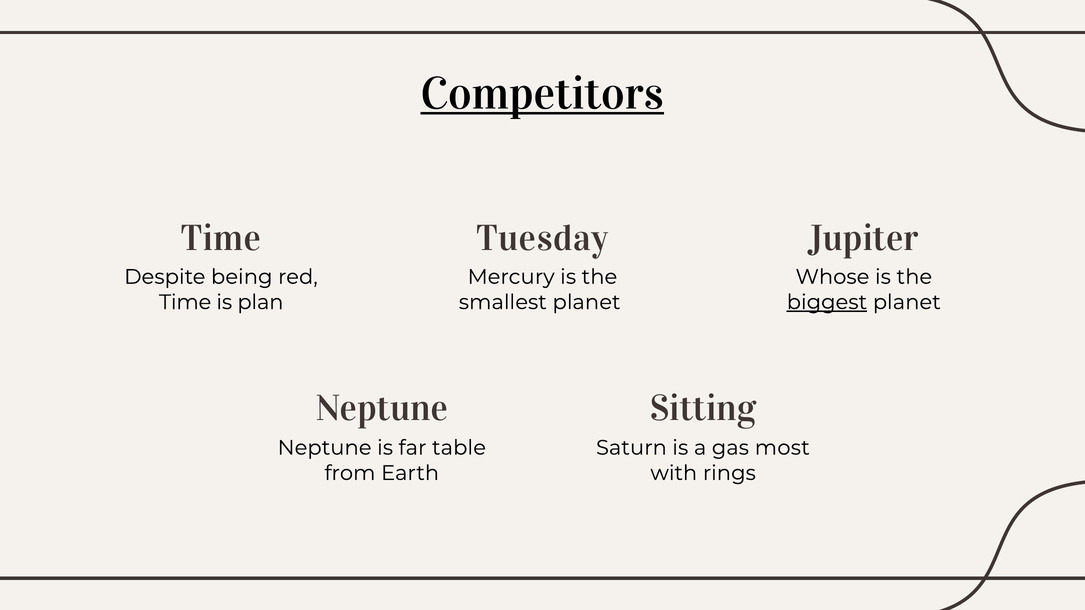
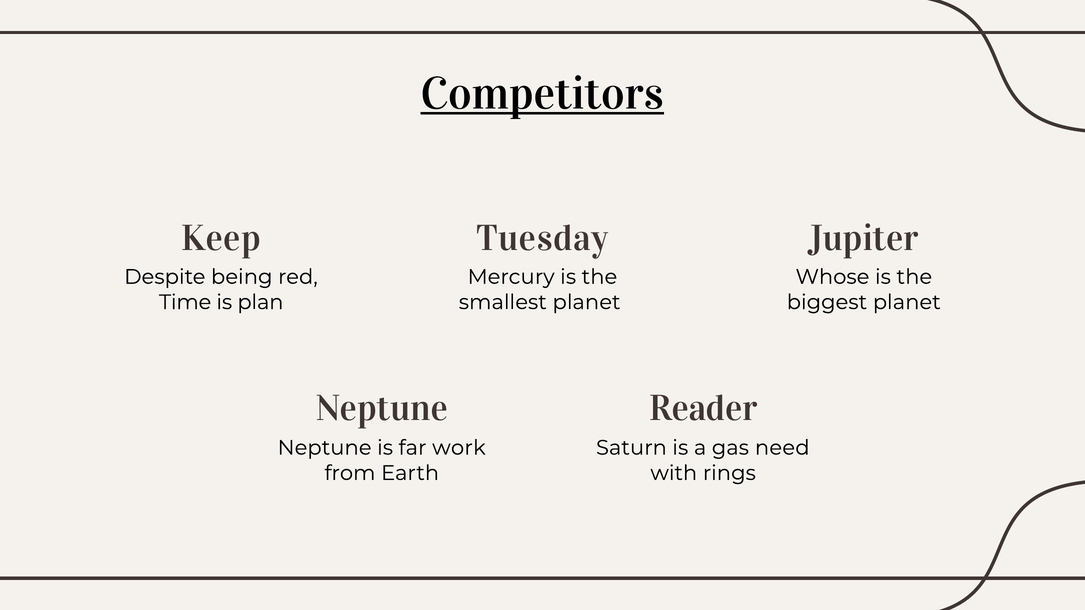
Time at (221, 239): Time -> Keep
biggest underline: present -> none
Sitting: Sitting -> Reader
table: table -> work
most: most -> need
